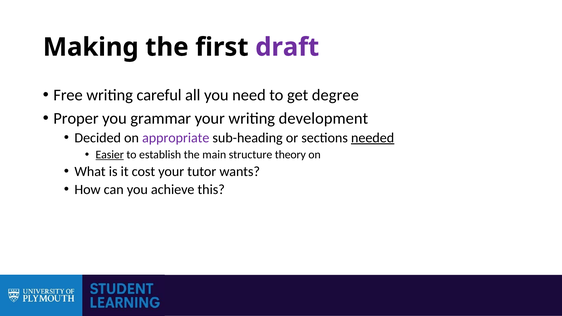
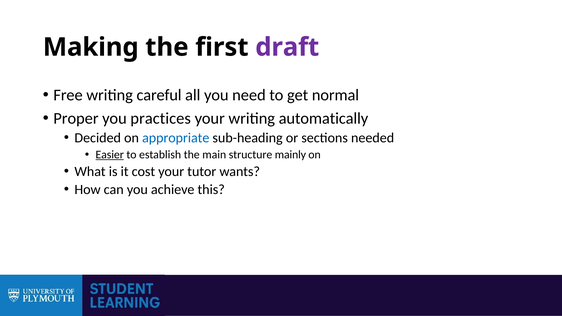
degree: degree -> normal
grammar: grammar -> practices
development: development -> automatically
appropriate colour: purple -> blue
needed underline: present -> none
theory: theory -> mainly
